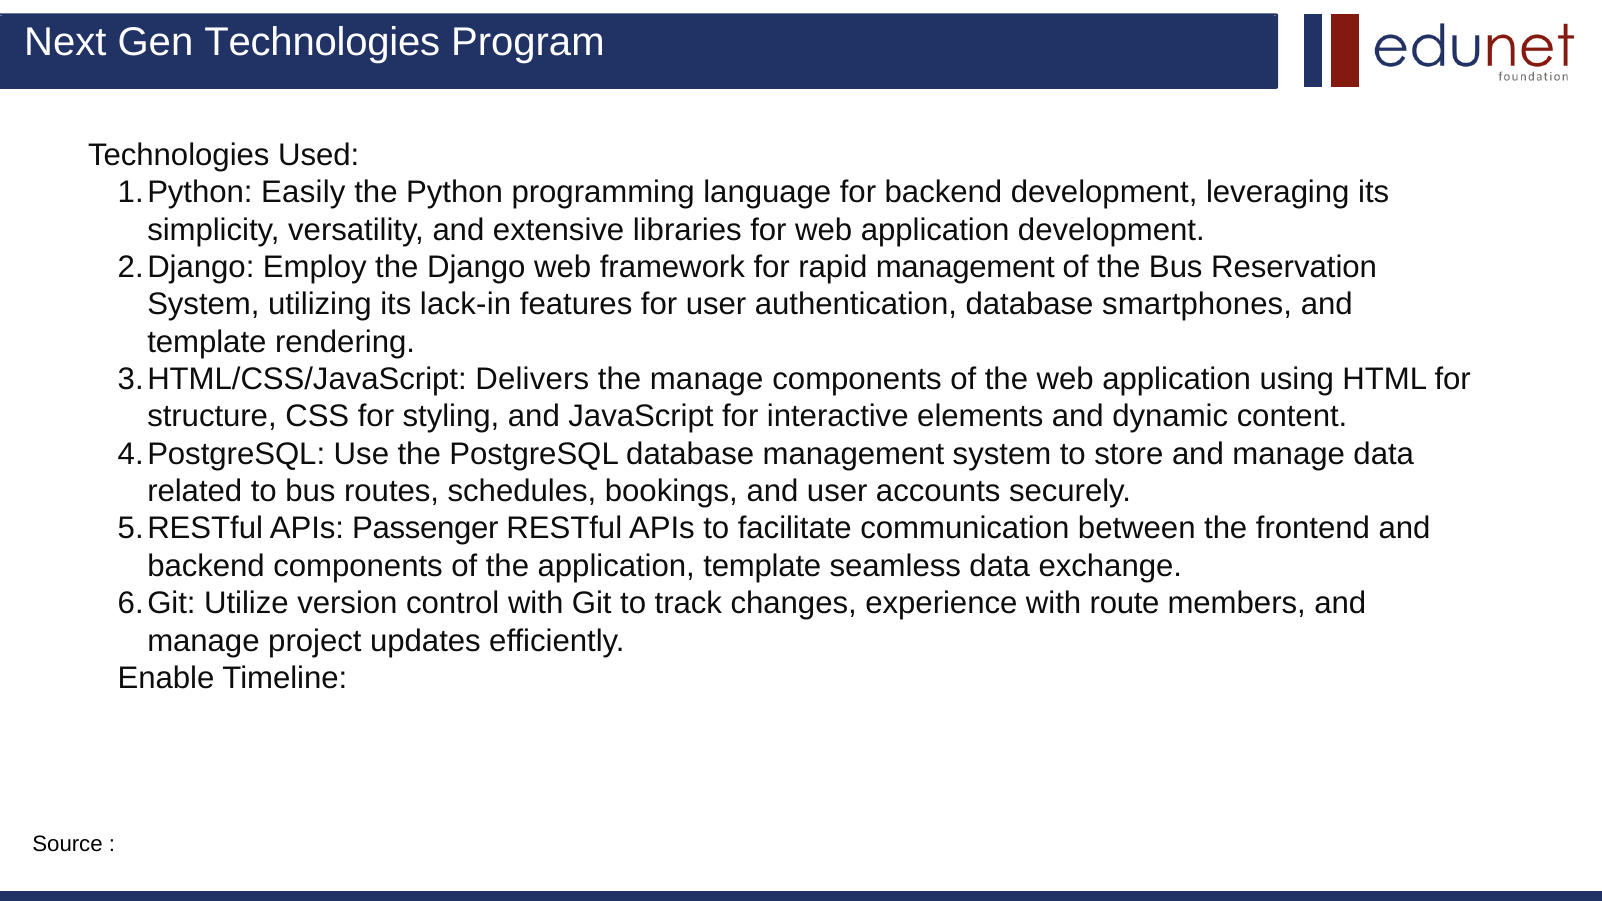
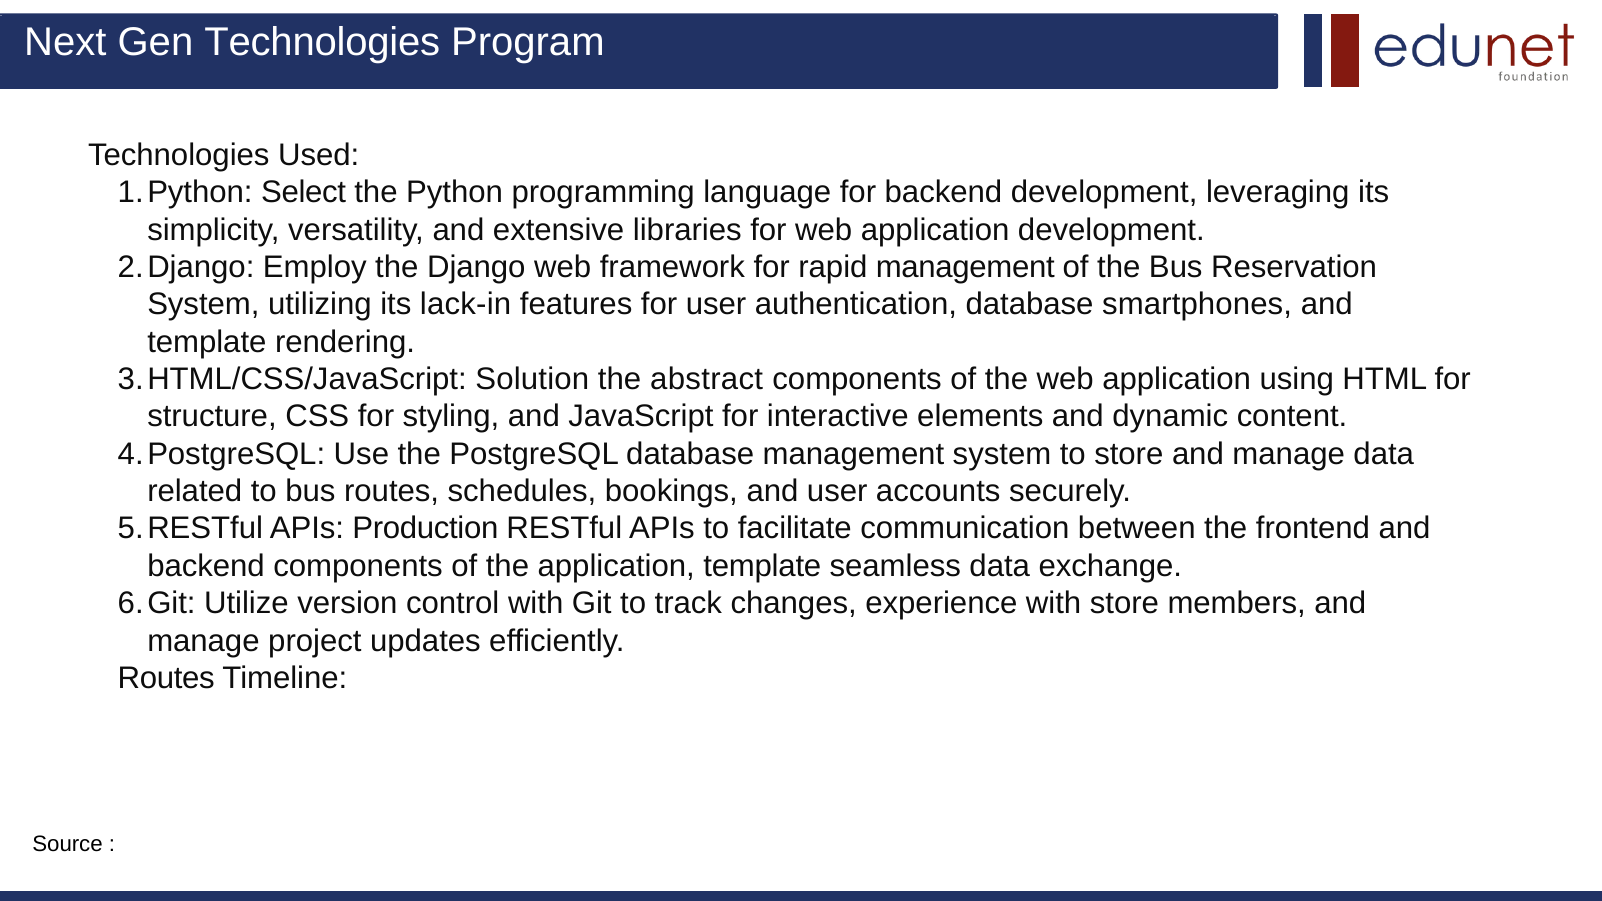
Easily: Easily -> Select
Delivers: Delivers -> Solution
the manage: manage -> abstract
Passenger: Passenger -> Production
with route: route -> store
Enable at (166, 678): Enable -> Routes
